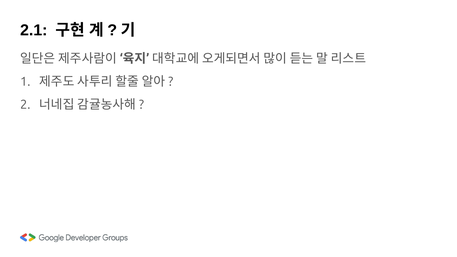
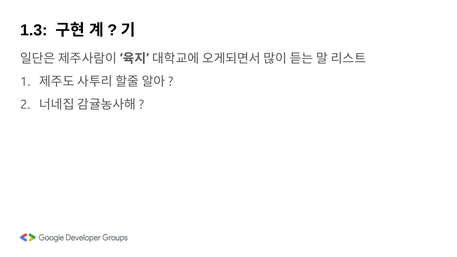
2.1: 2.1 -> 1.3
